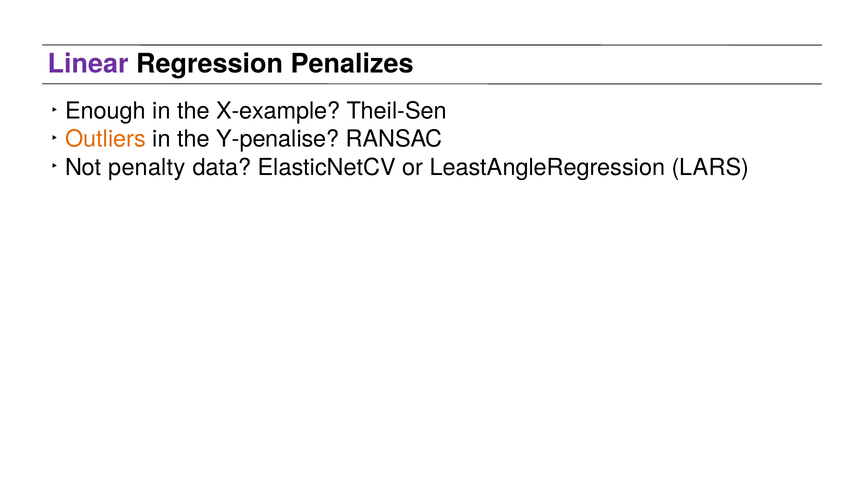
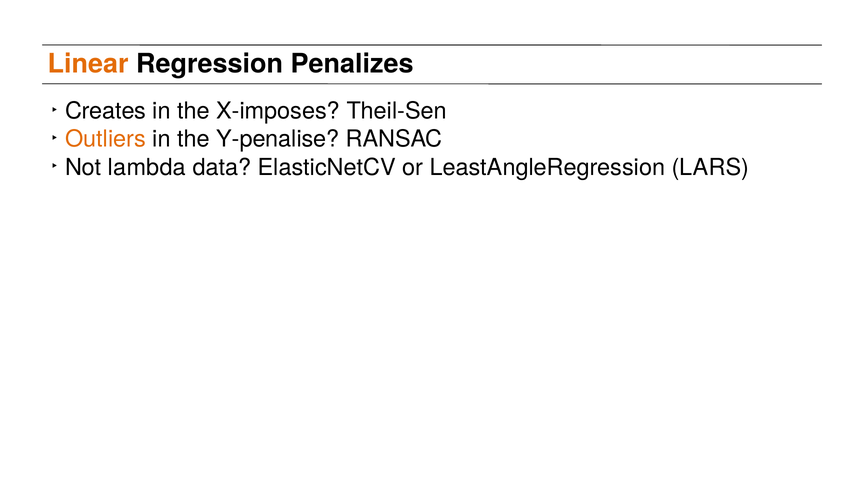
Linear colour: purple -> orange
Enough: Enough -> Creates
X-example: X-example -> X-imposes
penalty: penalty -> lambda
